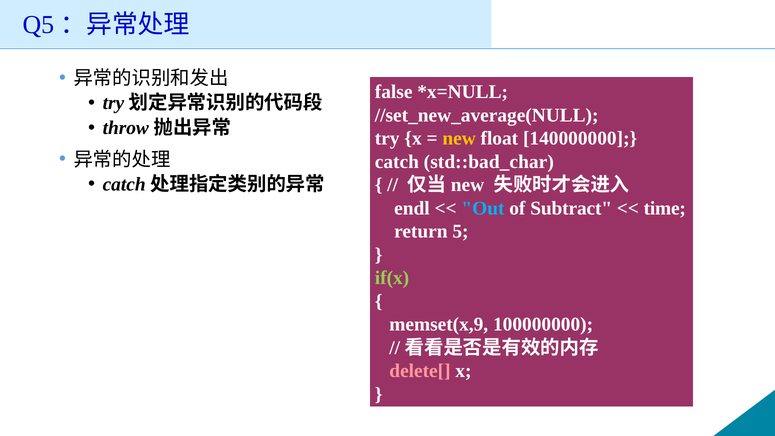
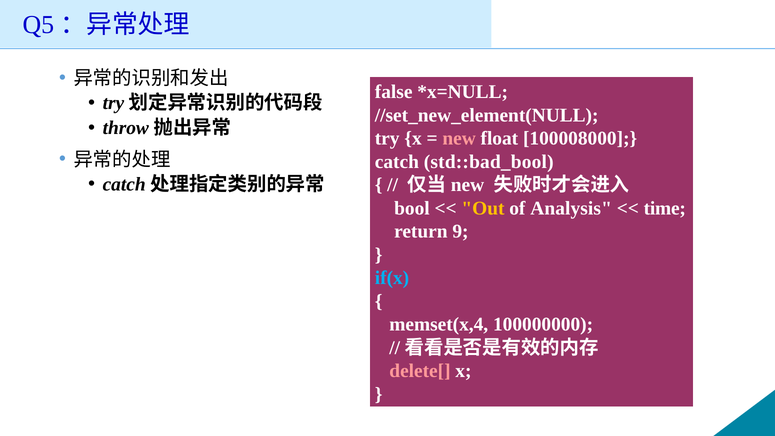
//set_new_average(NULL: //set_new_average(NULL -> //set_new_element(NULL
new colour: yellow -> pink
140000000: 140000000 -> 100008000
std::bad_char: std::bad_char -> std::bad_bool
endl: endl -> bool
Out colour: light blue -> yellow
Subtract: Subtract -> Analysis
5: 5 -> 9
if(x colour: light green -> light blue
memset(x,9: memset(x,9 -> memset(x,4
